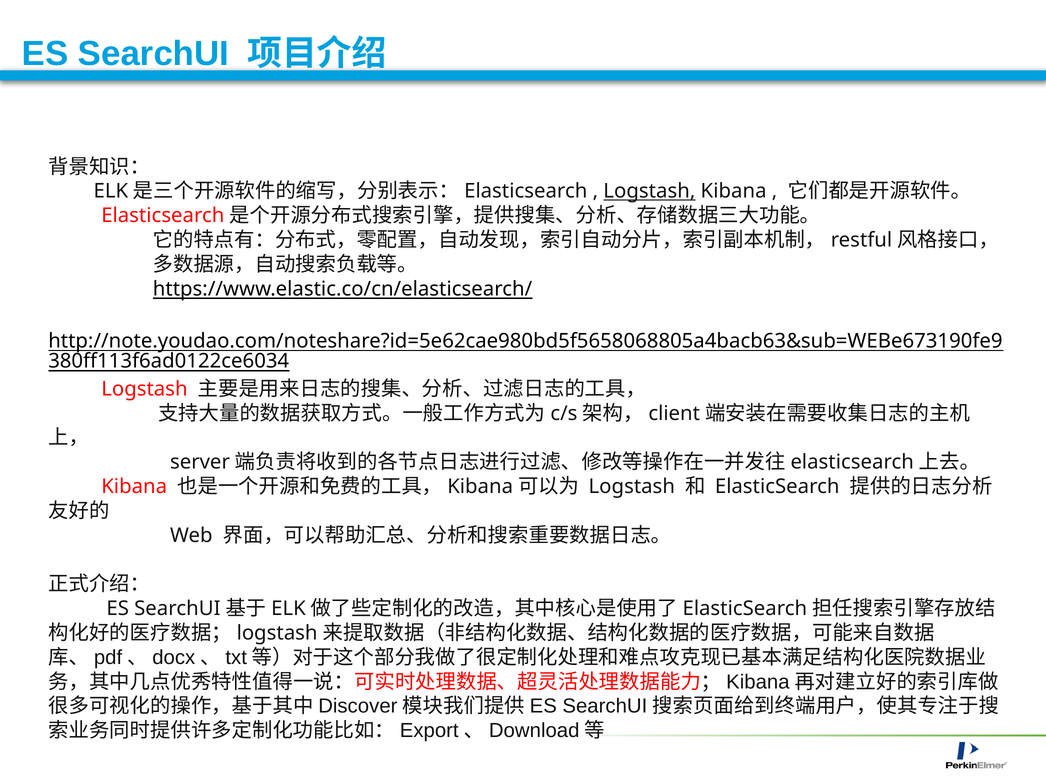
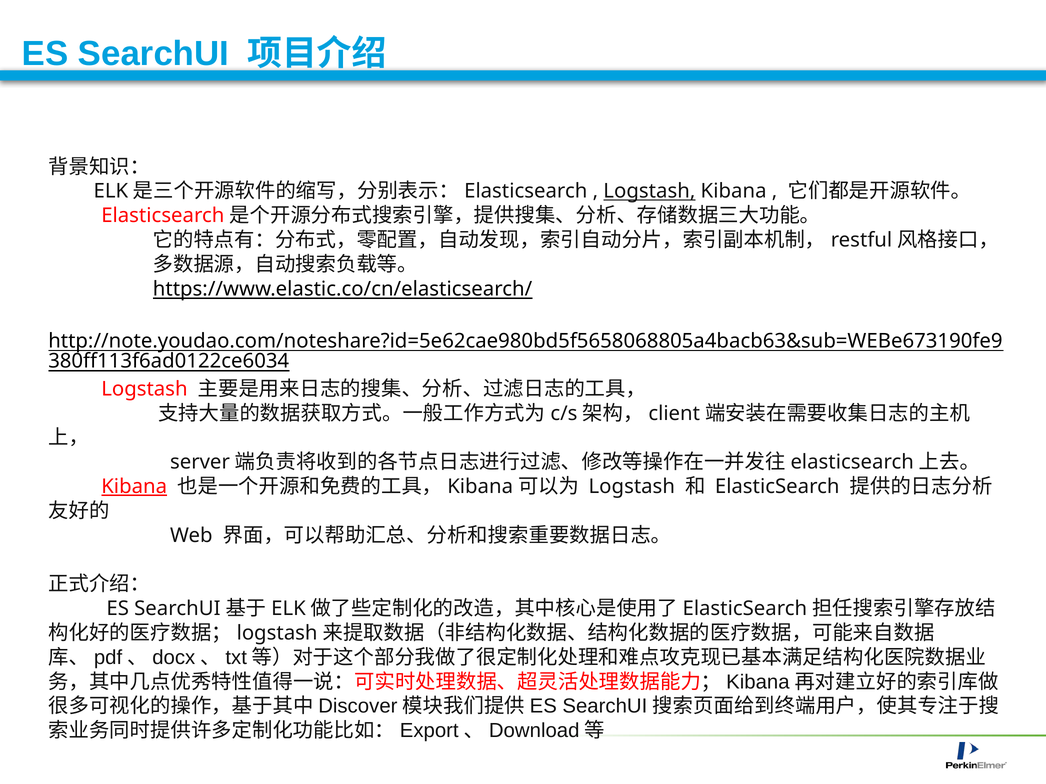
Kibana at (134, 487) underline: none -> present
